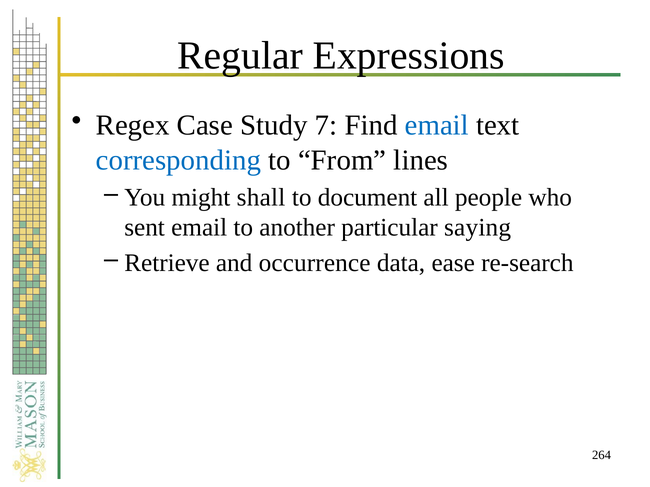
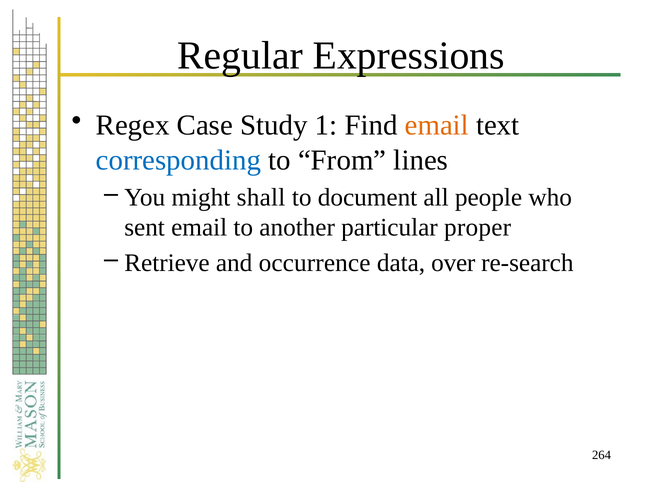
7: 7 -> 1
email at (437, 126) colour: blue -> orange
saying: saying -> proper
ease: ease -> over
